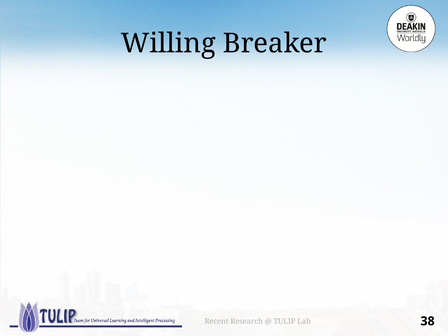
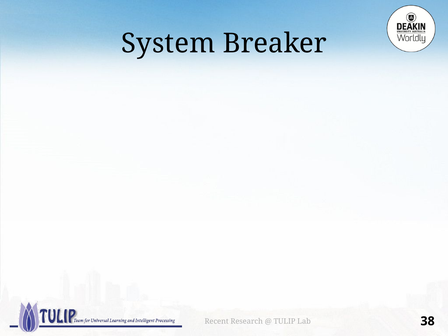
Willing: Willing -> System
